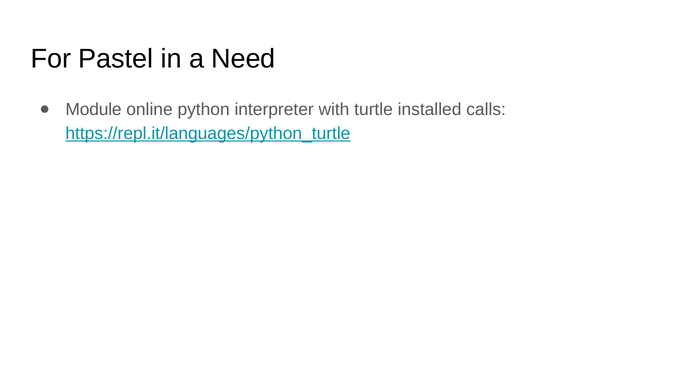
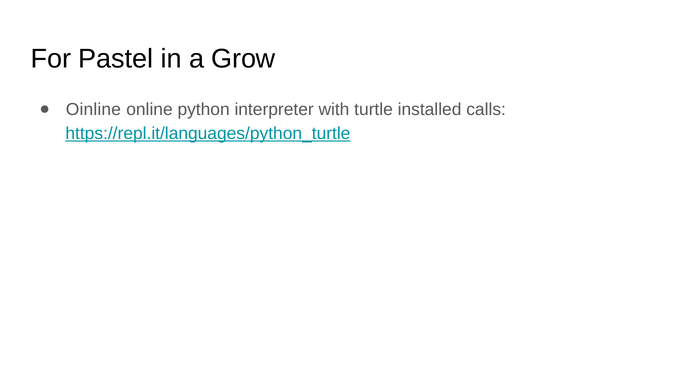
Need: Need -> Grow
Module: Module -> Oinline
